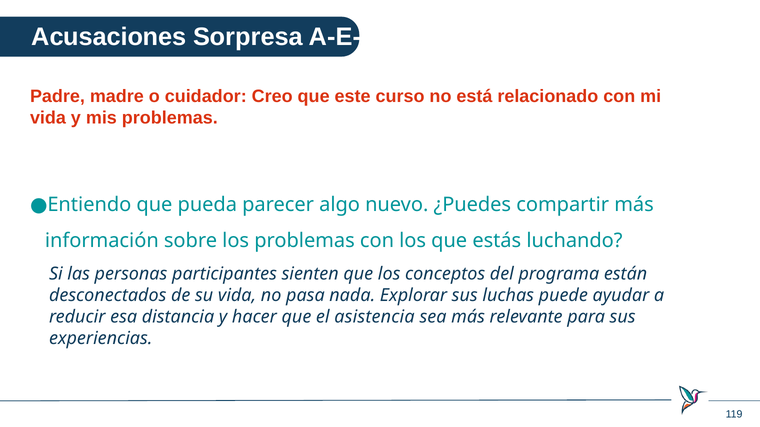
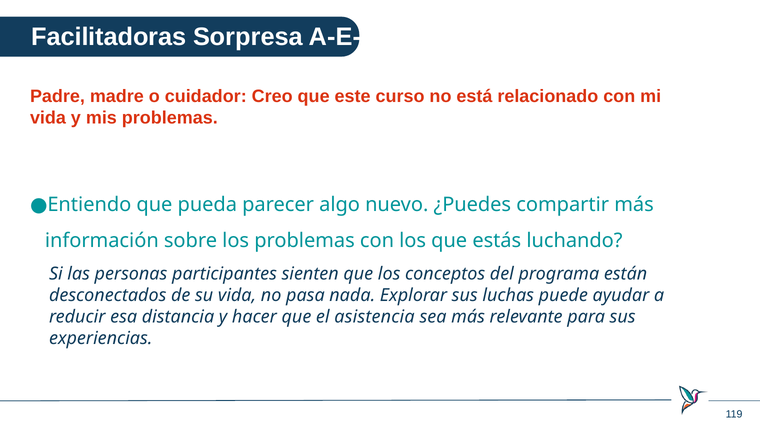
Acusaciones: Acusaciones -> Facilitadoras
